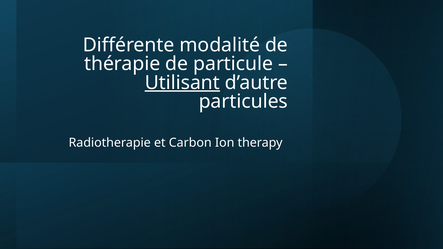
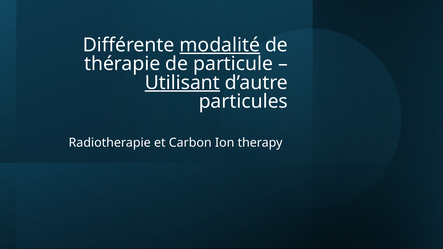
modalité underline: none -> present
